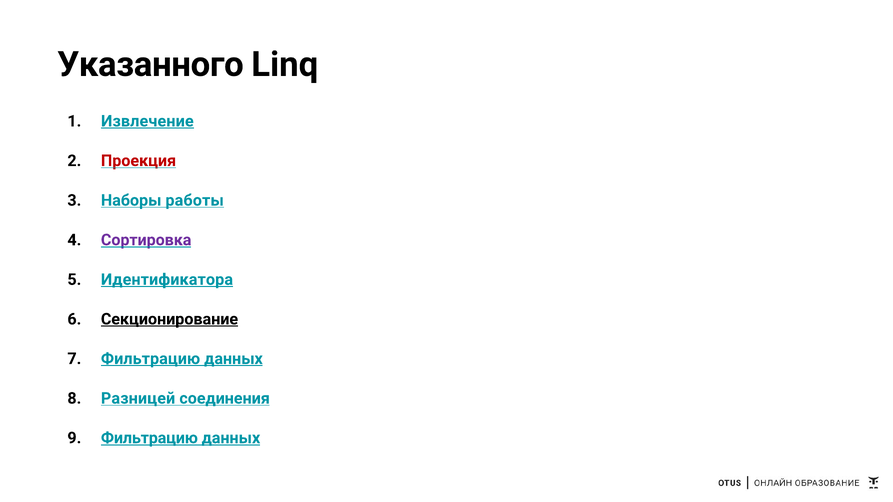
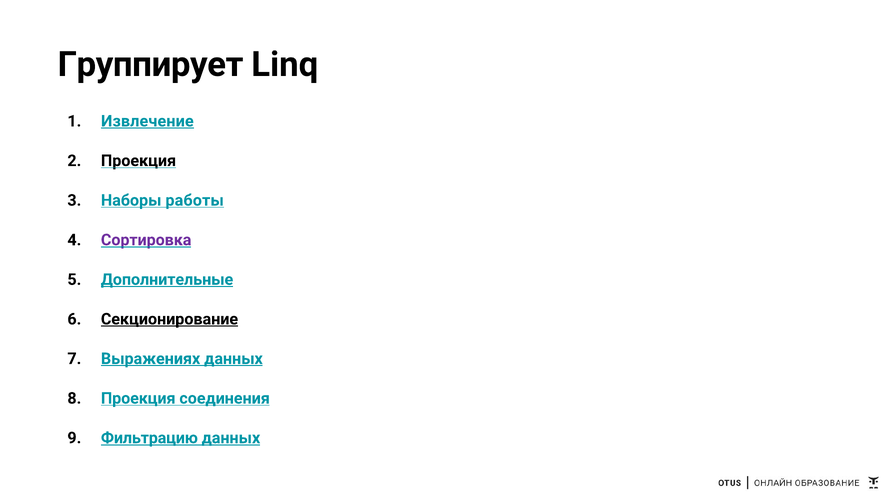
Указанного: Указанного -> Группирует
Проекция at (138, 161) colour: red -> black
Идентификатора: Идентификатора -> Дополнительные
Фильтрацию at (150, 359): Фильтрацию -> Выражениях
Разницей at (138, 399): Разницей -> Проекция
